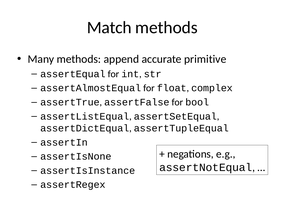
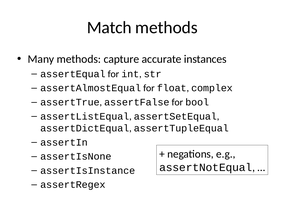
append: append -> capture
primitive: primitive -> instances
